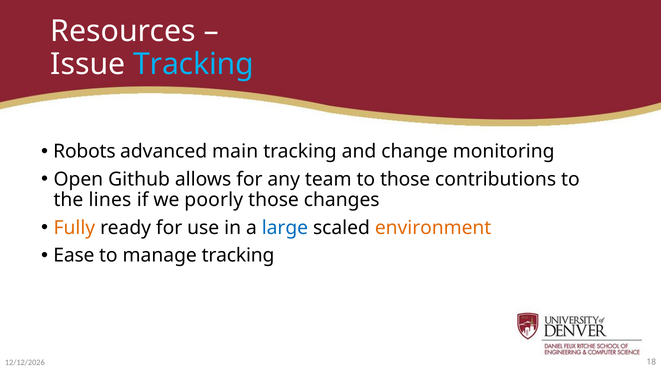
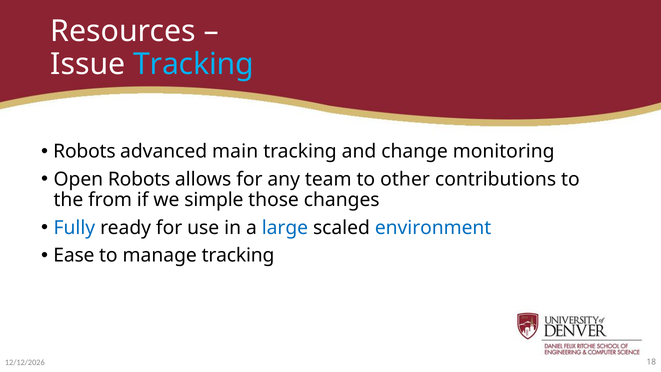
Open Github: Github -> Robots
to those: those -> other
lines: lines -> from
poorly: poorly -> simple
Fully colour: orange -> blue
environment colour: orange -> blue
